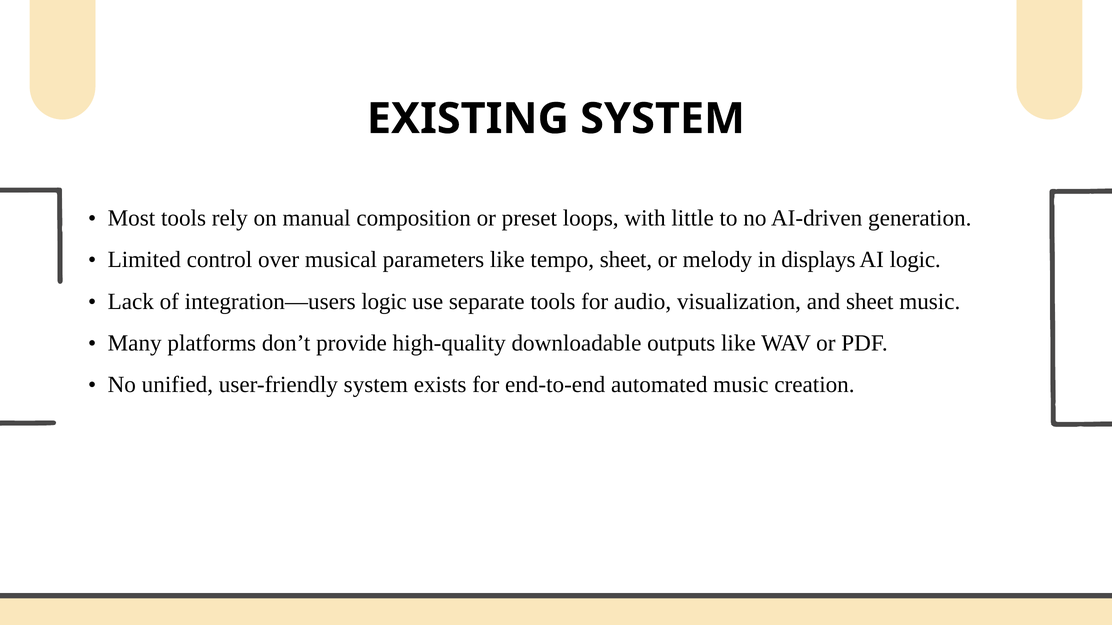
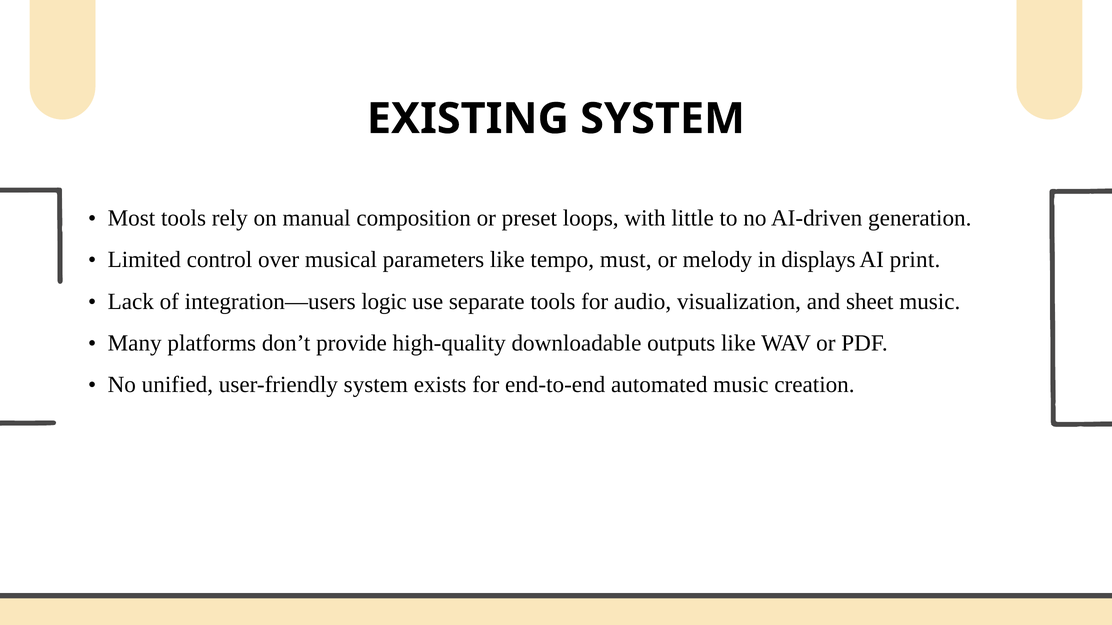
tempo sheet: sheet -> must
AI logic: logic -> print
